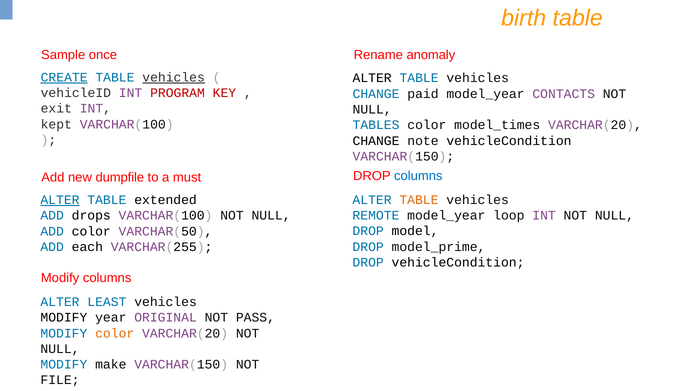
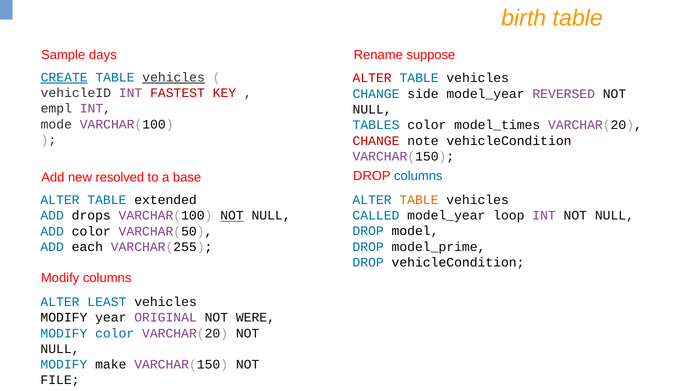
once: once -> days
anomaly: anomaly -> suppose
ALTER at (372, 78) colour: black -> red
PROGRAM: PROGRAM -> FASTEST
paid: paid -> side
CONTACTS: CONTACTS -> REVERSED
exit: exit -> empl
kept: kept -> mode
CHANGE at (376, 141) colour: black -> red
dumpfile: dumpfile -> resolved
must: must -> base
ALTER at (60, 200) underline: present -> none
NOT at (232, 216) underline: none -> present
REMOTE: REMOTE -> CALLED
PASS: PASS -> WERE
color at (115, 333) colour: orange -> blue
